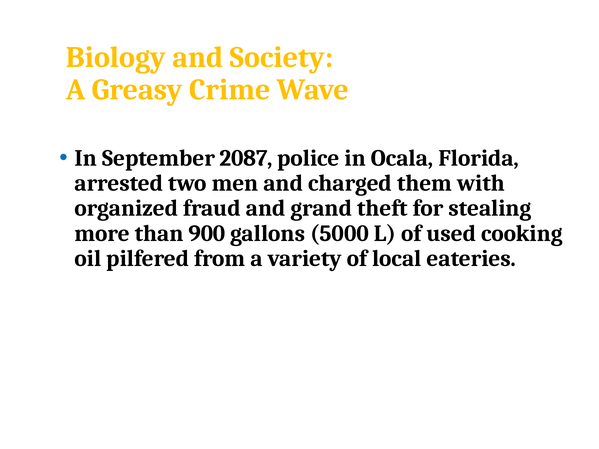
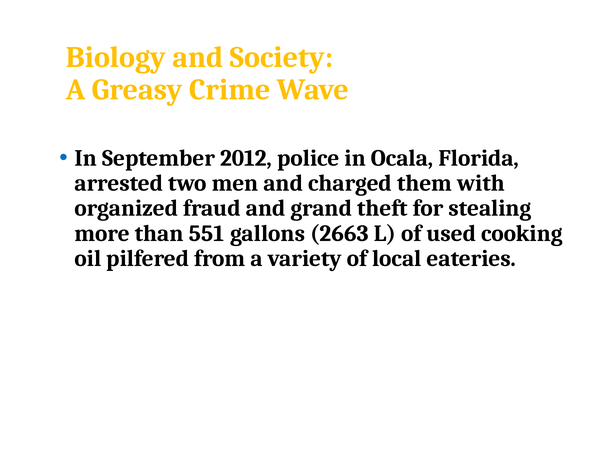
2087: 2087 -> 2012
900: 900 -> 551
5000: 5000 -> 2663
